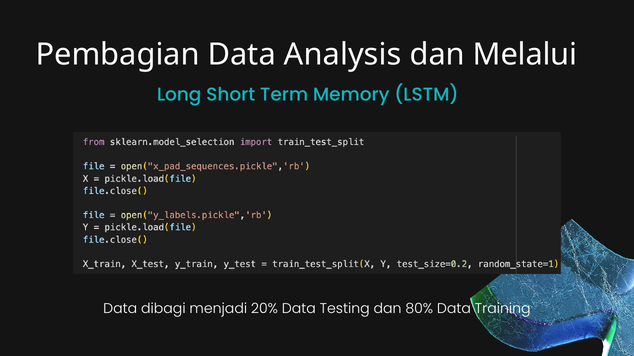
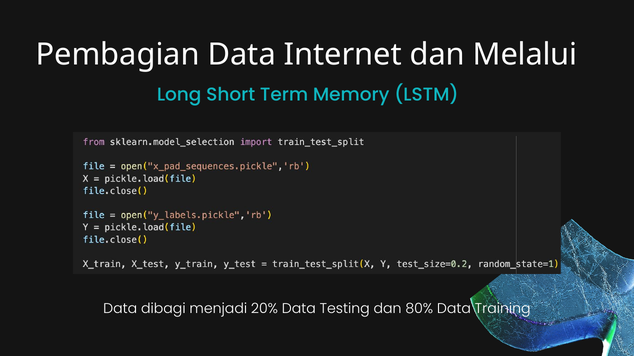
Analysis: Analysis -> Internet
